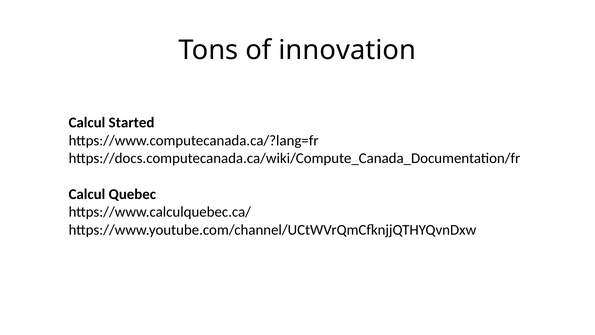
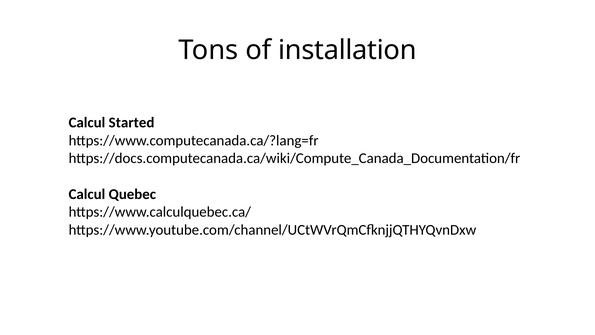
innovation: innovation -> installation
